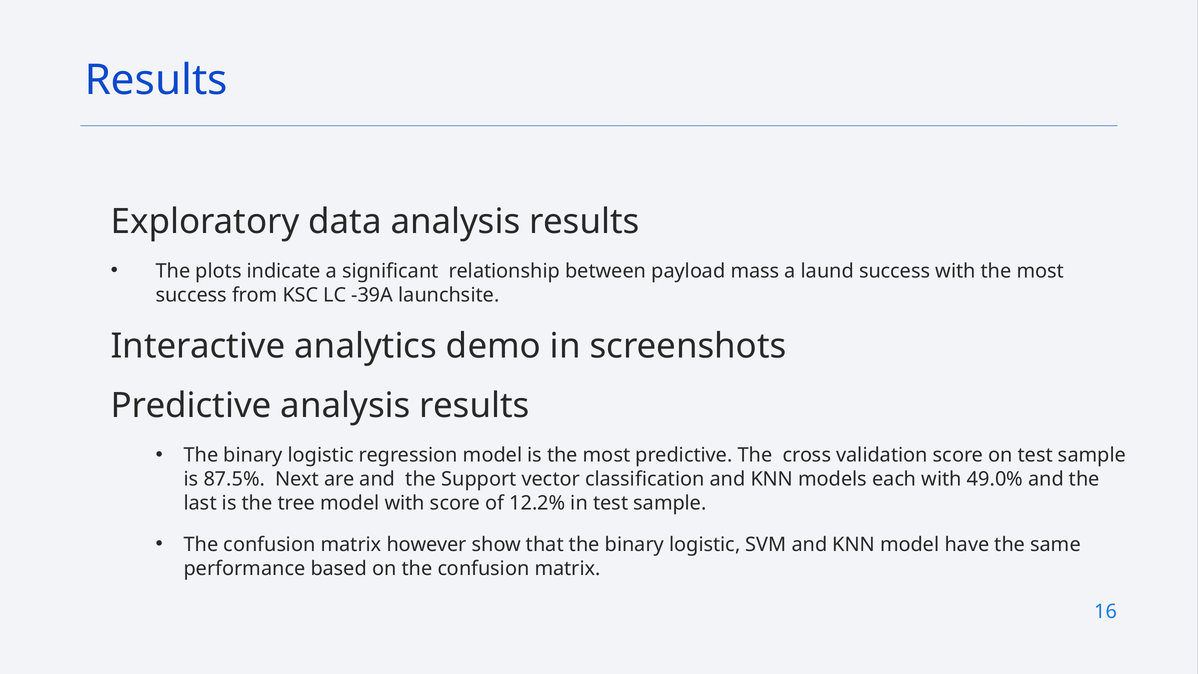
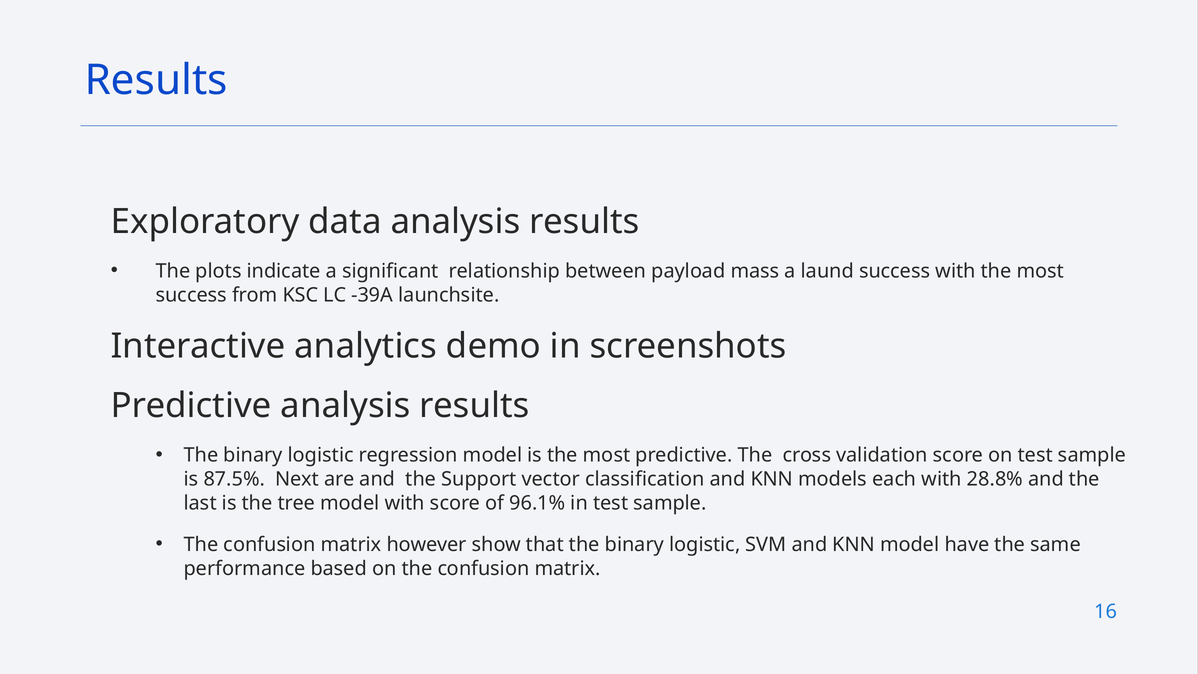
49.0%: 49.0% -> 28.8%
12.2%: 12.2% -> 96.1%
